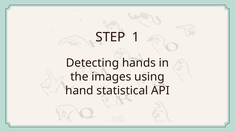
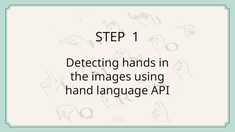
statistical: statistical -> language
